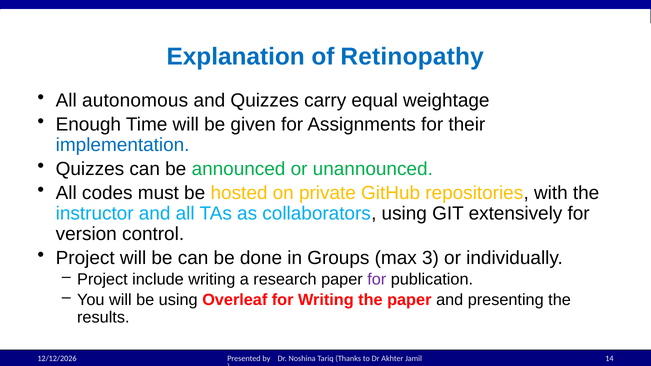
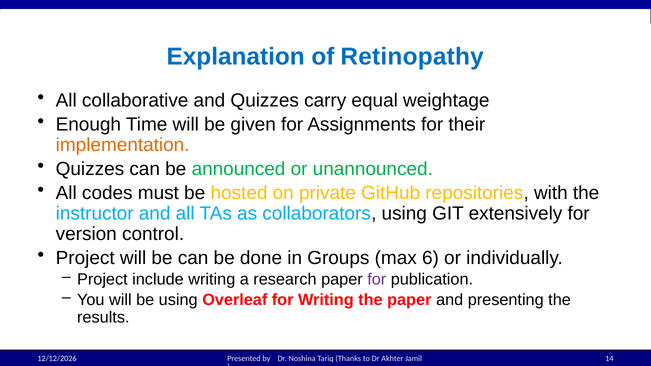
autonomous: autonomous -> collaborative
implementation colour: blue -> orange
3: 3 -> 6
